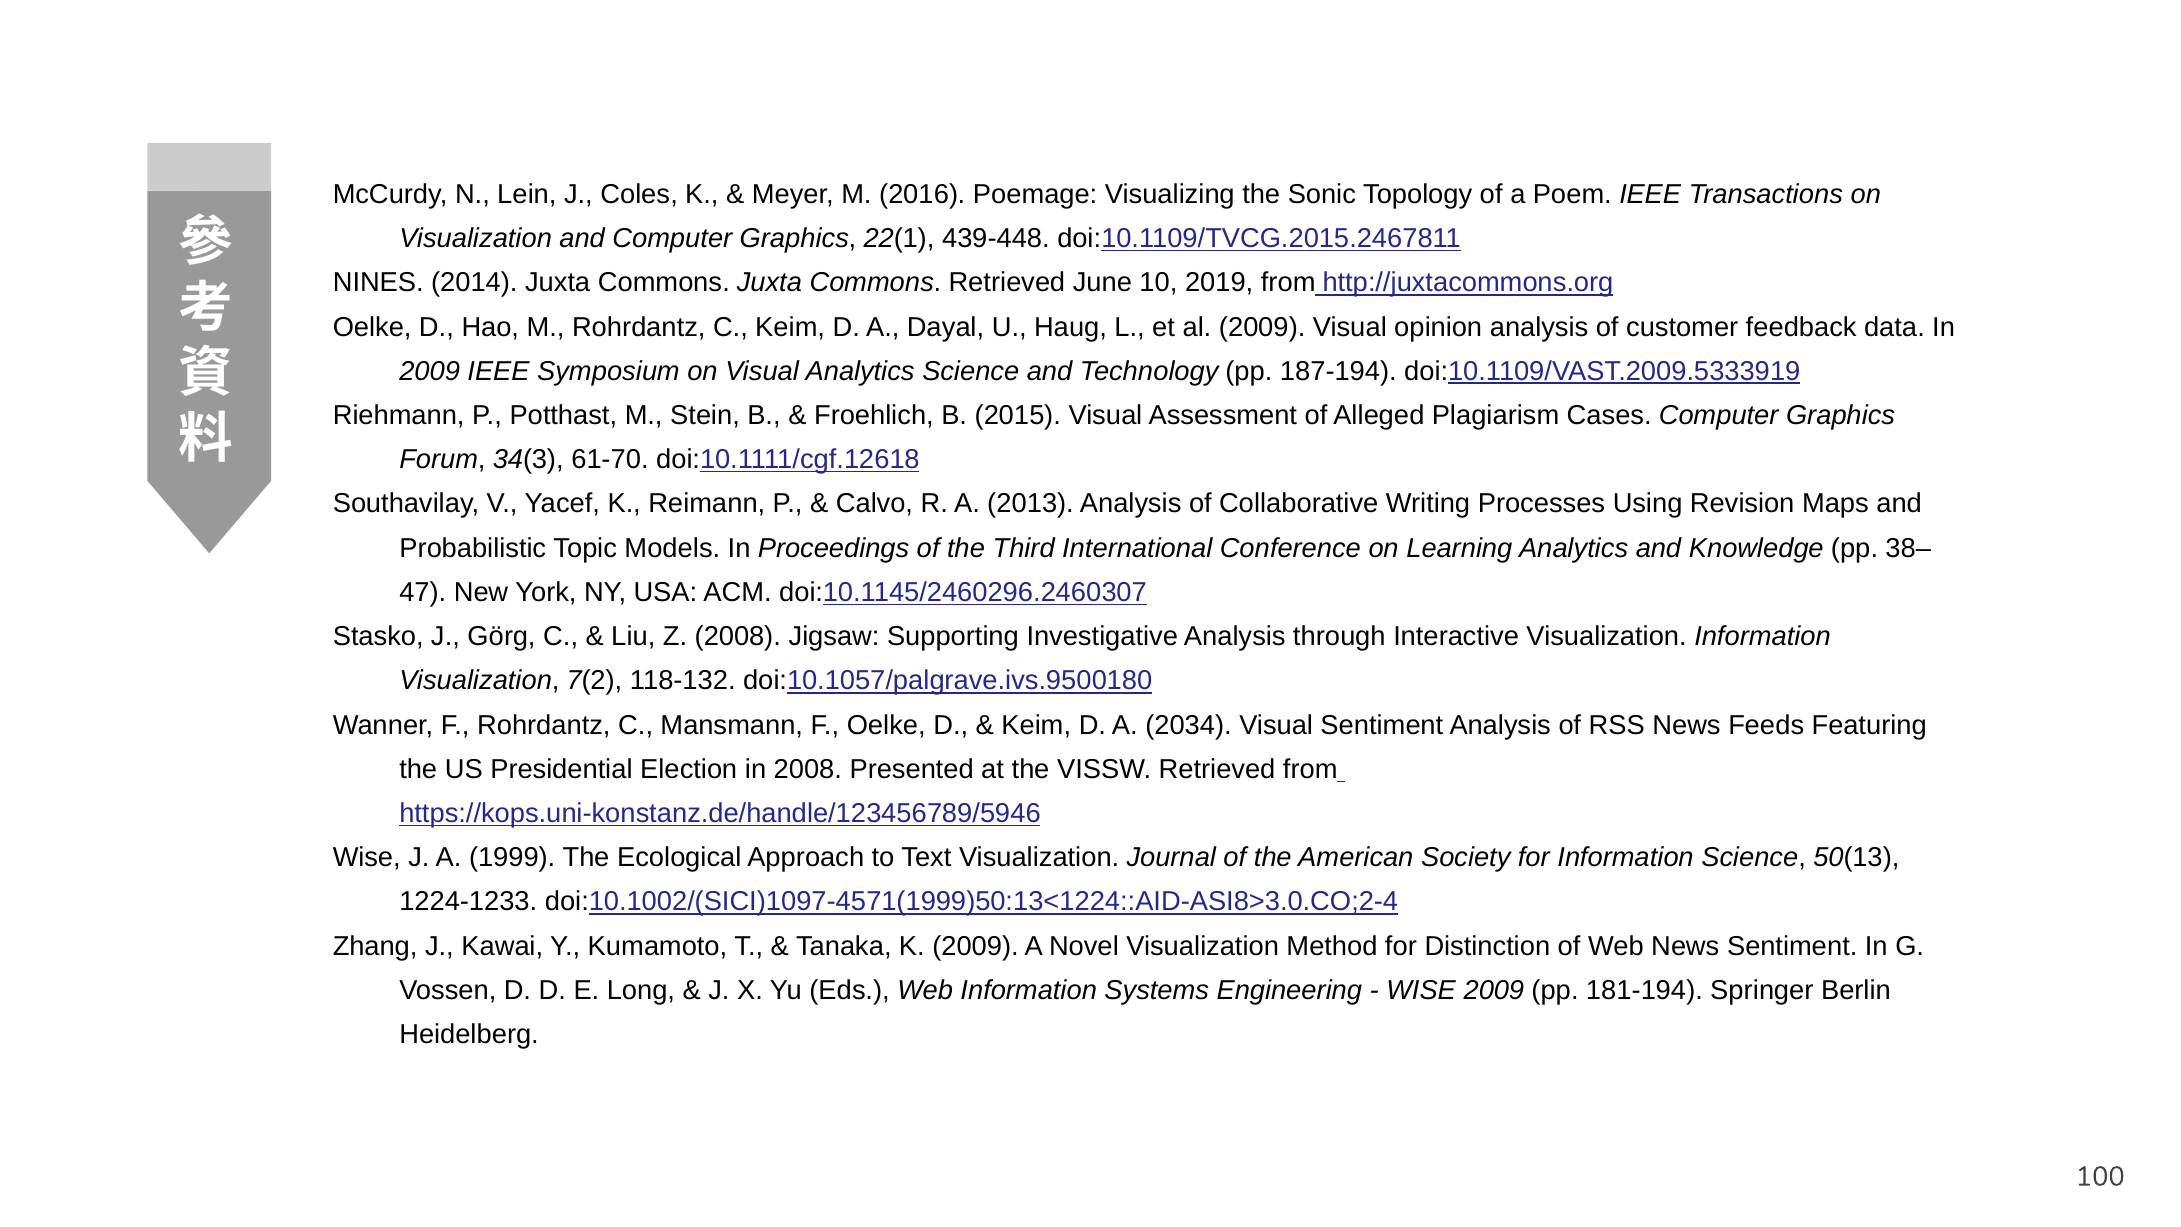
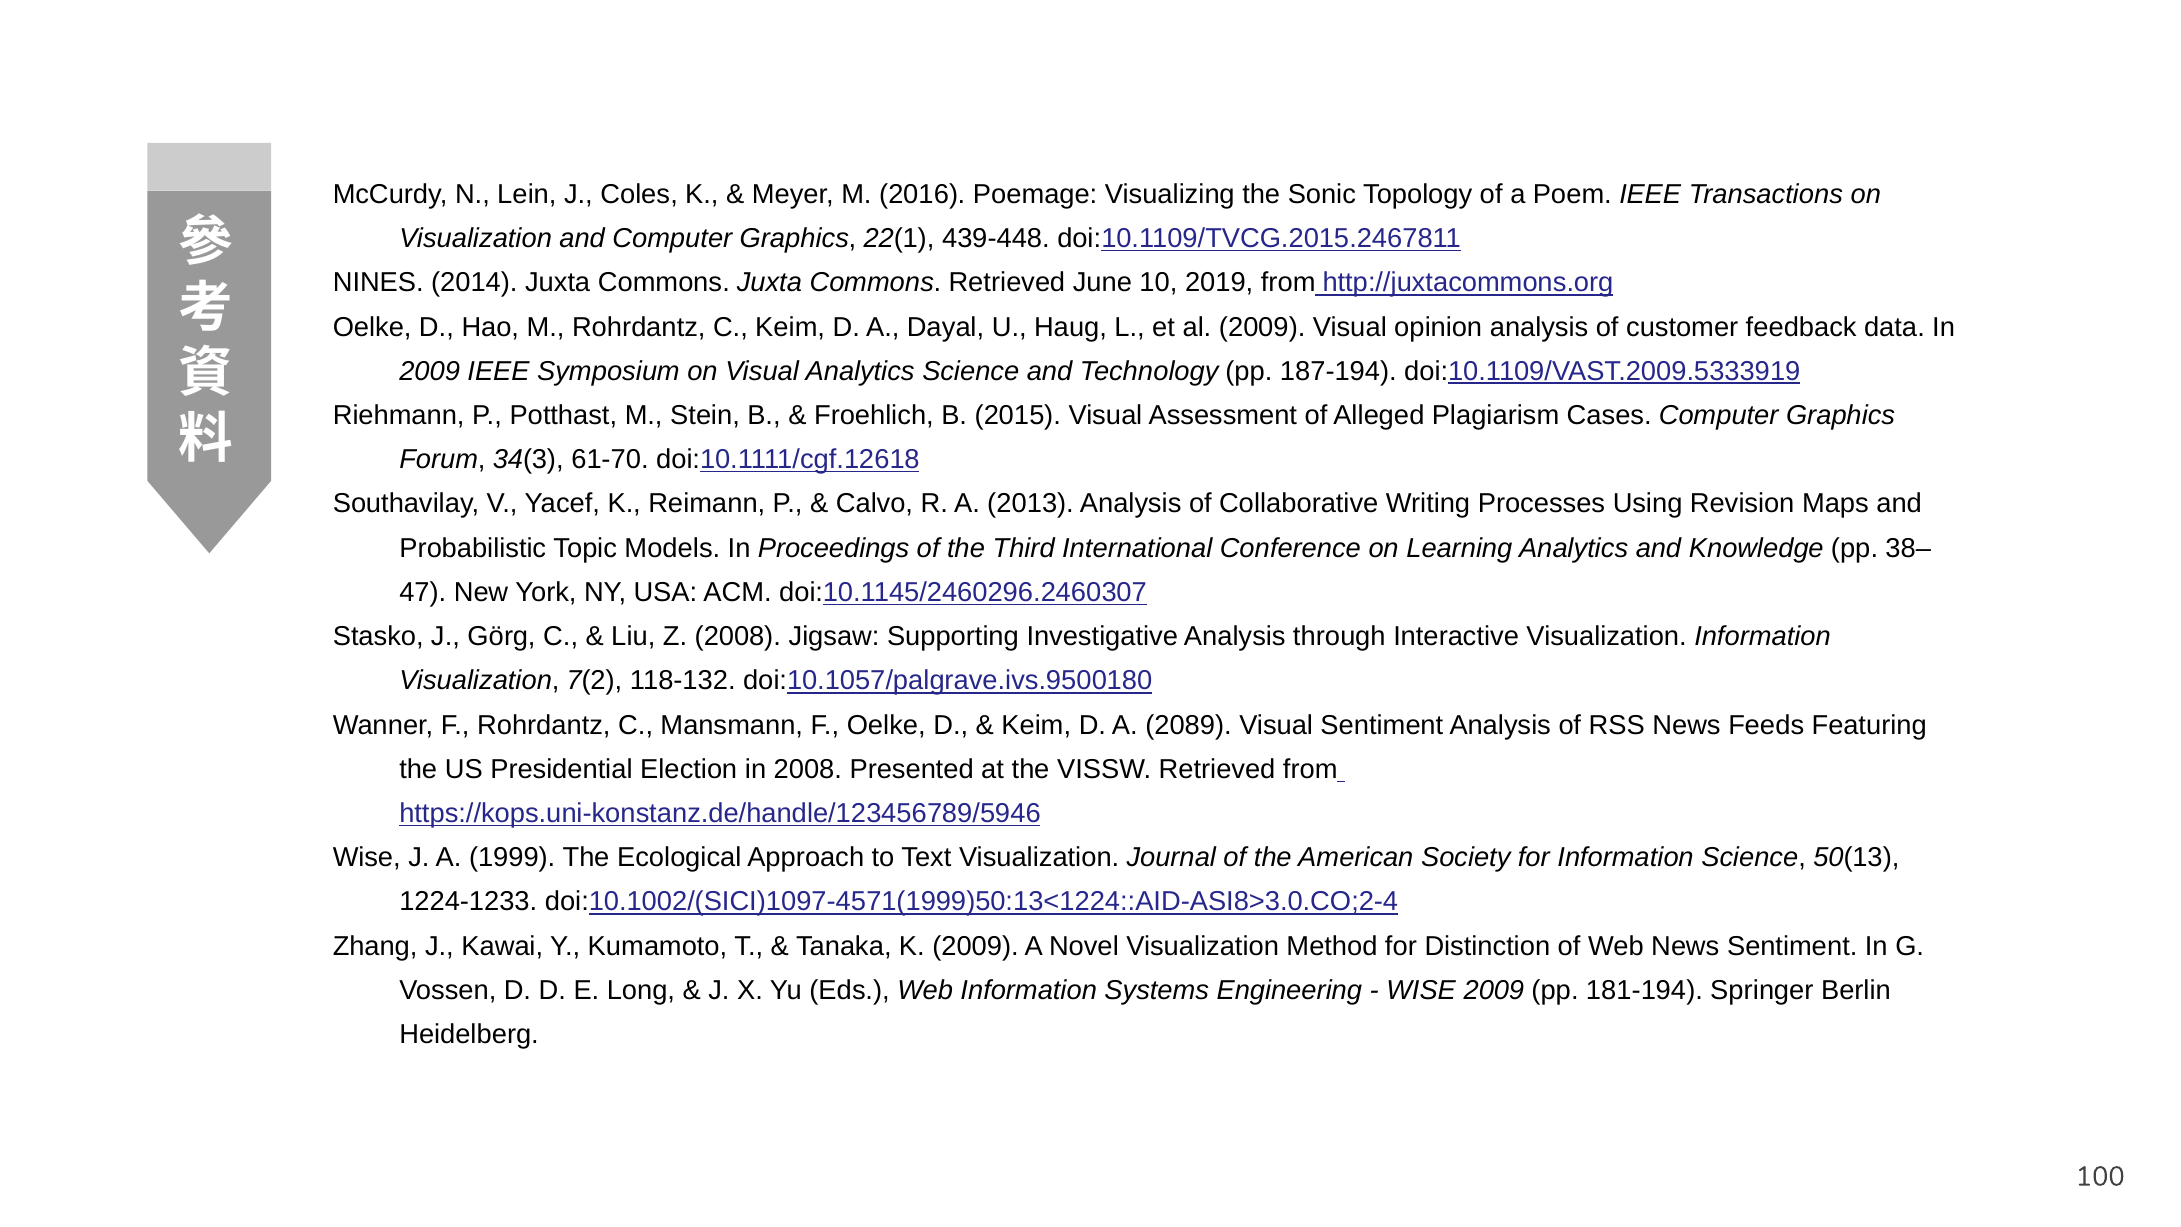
2034: 2034 -> 2089
